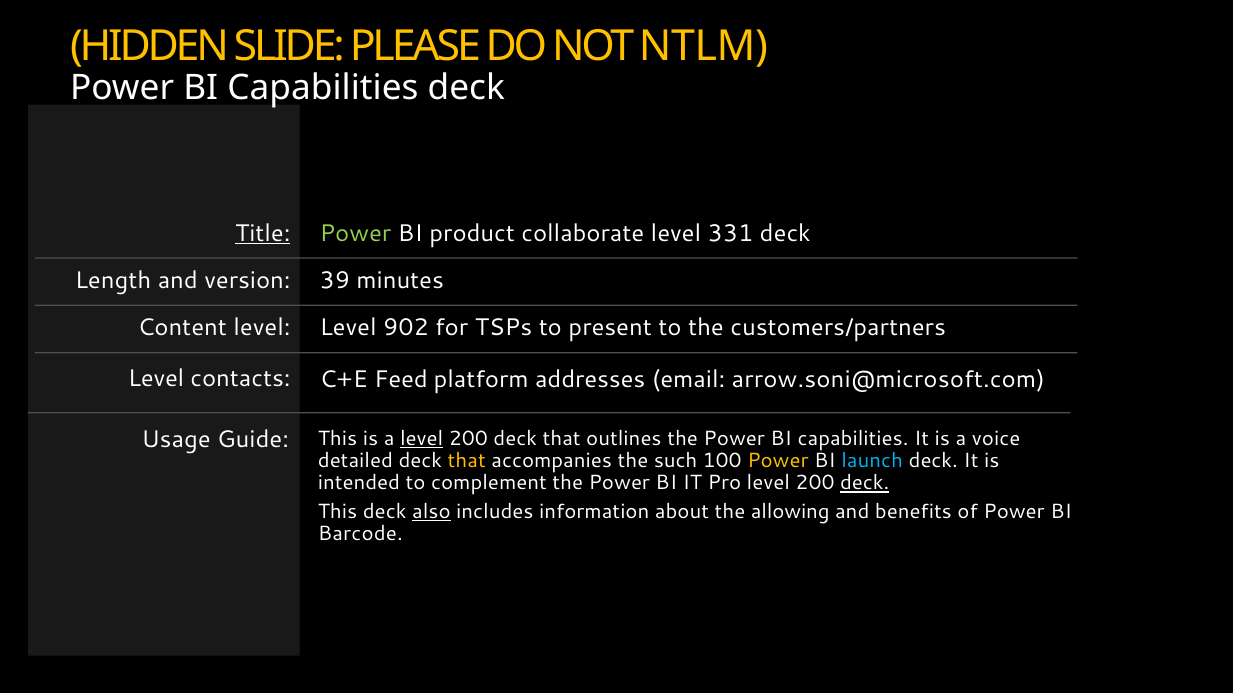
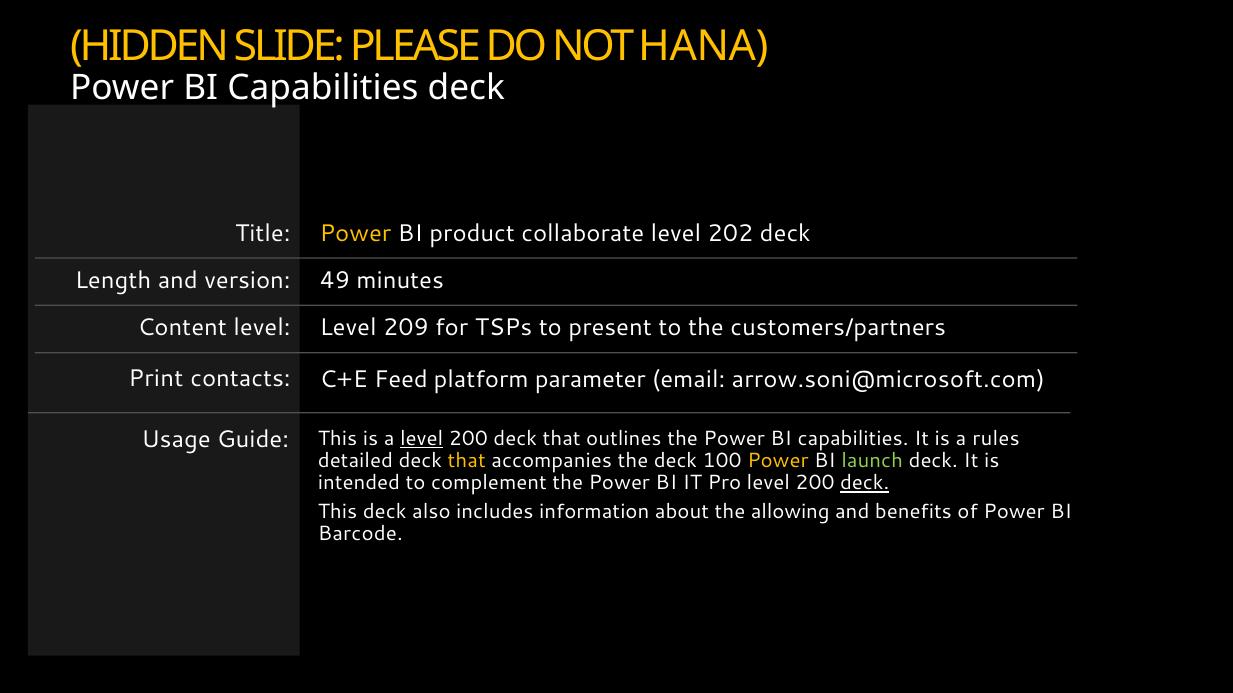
NTLM: NTLM -> HANA
Title underline: present -> none
Power at (355, 233) colour: light green -> yellow
331: 331 -> 202
39: 39 -> 49
902: 902 -> 209
Level at (156, 379): Level -> Print
addresses: addresses -> parameter
voice: voice -> rules
the such: such -> deck
launch colour: light blue -> light green
also underline: present -> none
